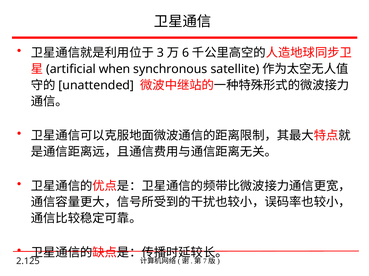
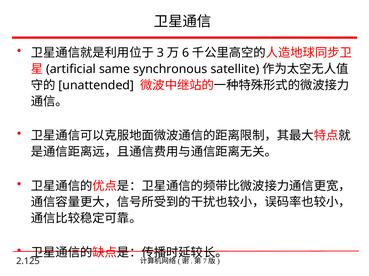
when: when -> same
